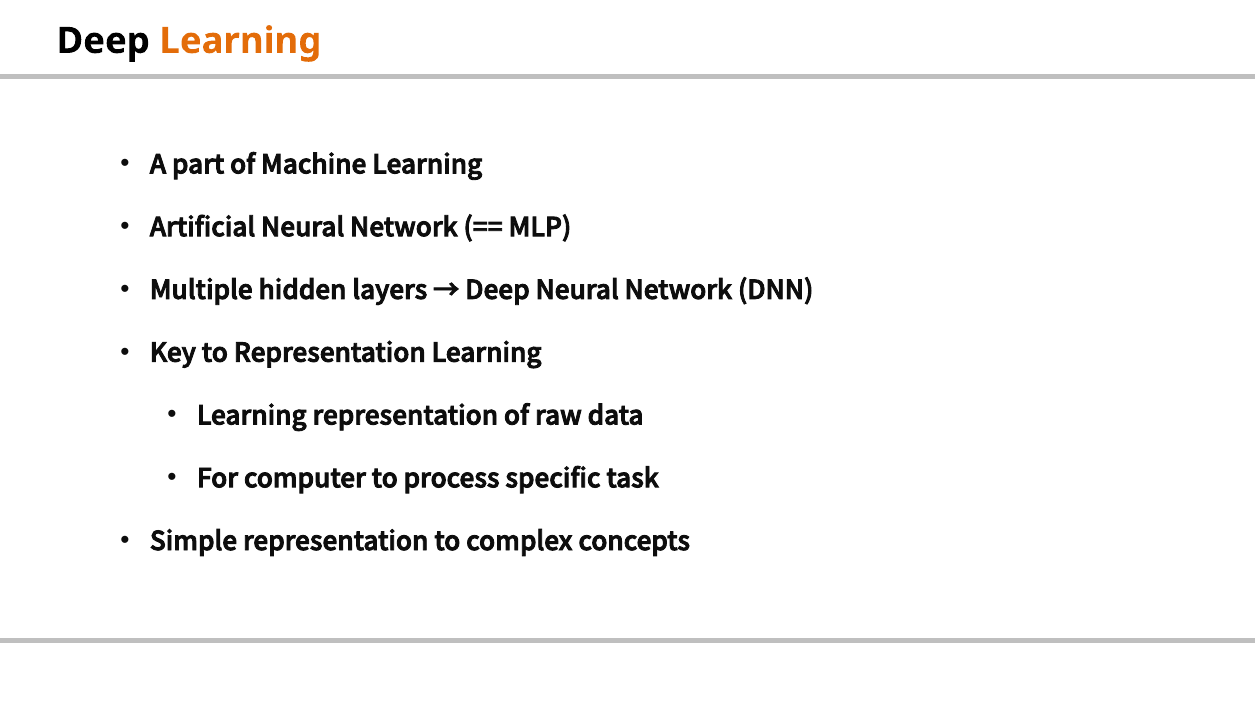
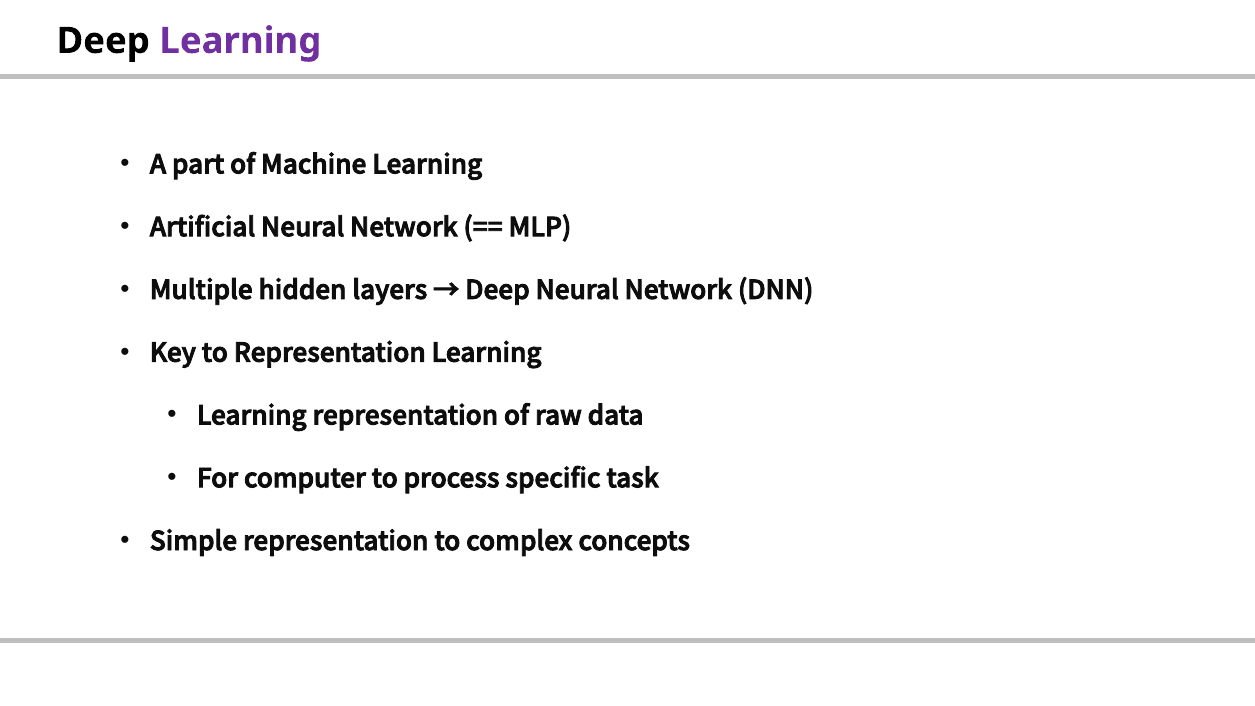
Learning at (240, 41) colour: orange -> purple
